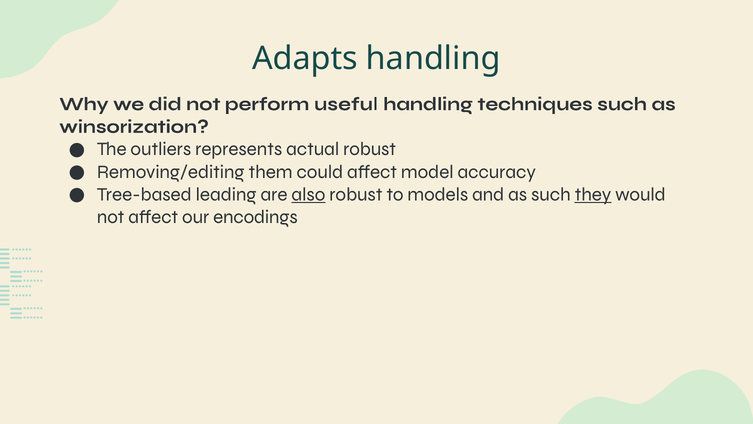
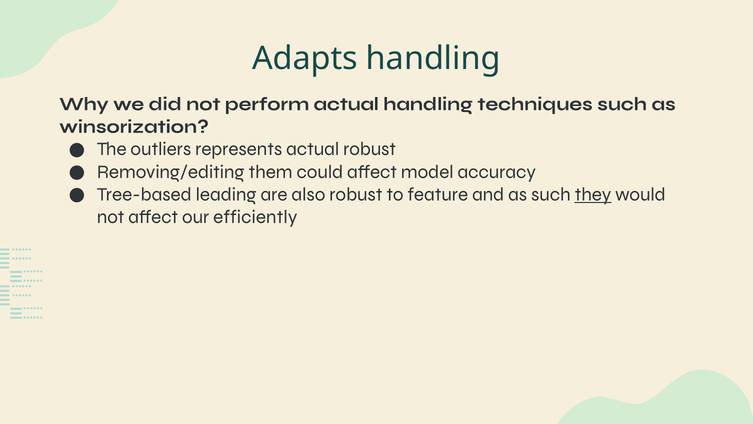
perform useful: useful -> actual
also underline: present -> none
models: models -> feature
encodings: encodings -> efficiently
